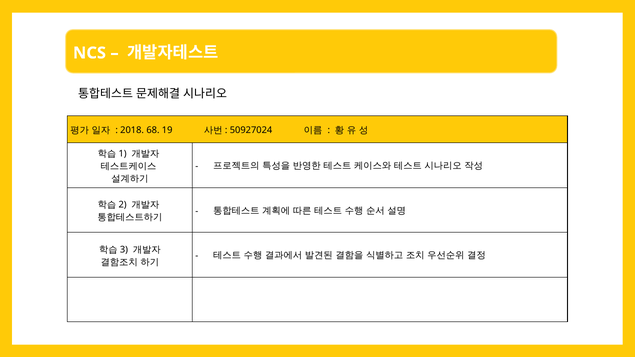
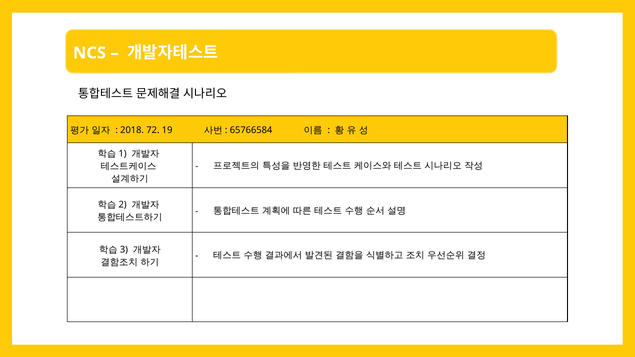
68: 68 -> 72
50927024: 50927024 -> 65766584
